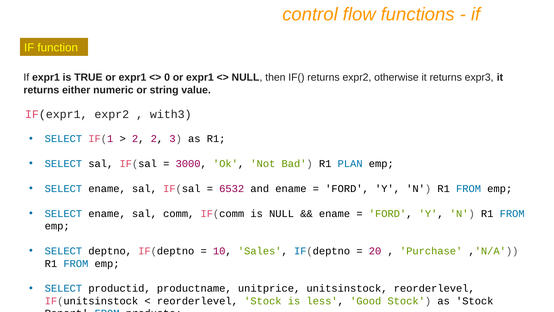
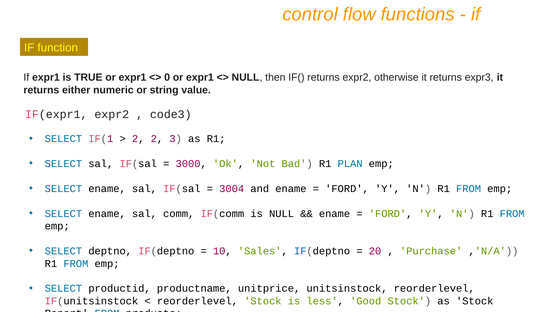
with3: with3 -> code3
6532: 6532 -> 3004
